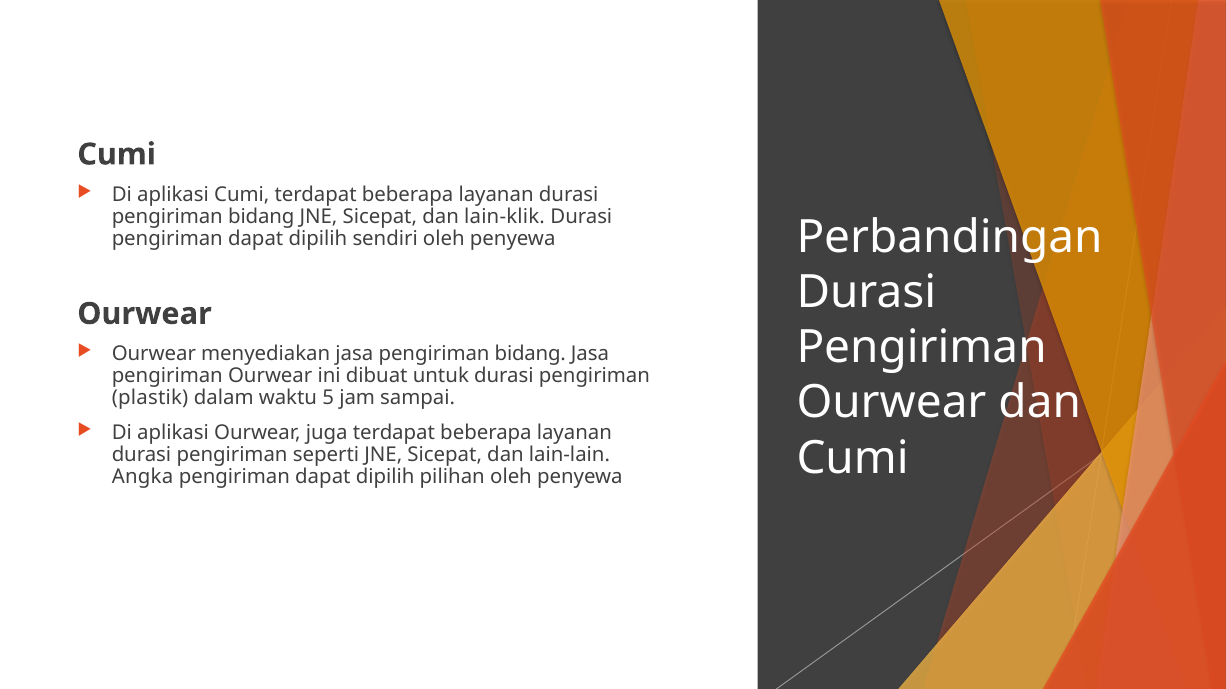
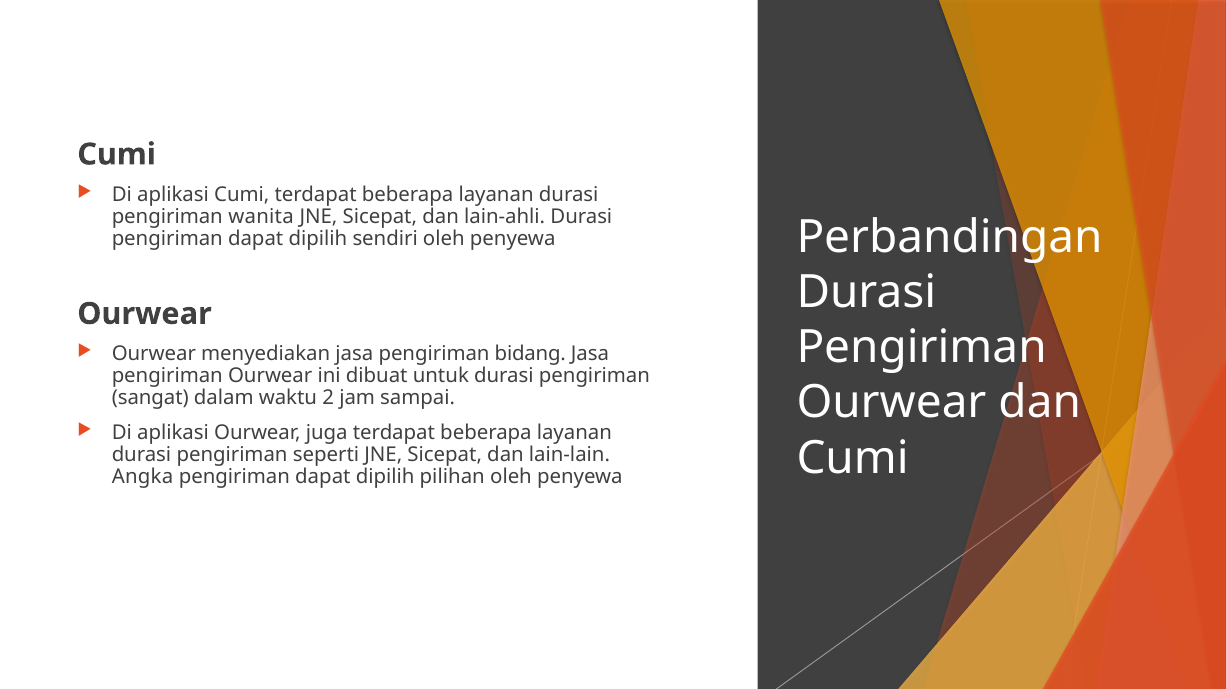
bidang at (261, 217): bidang -> wanita
lain-klik: lain-klik -> lain-ahli
plastik: plastik -> sangat
5: 5 -> 2
